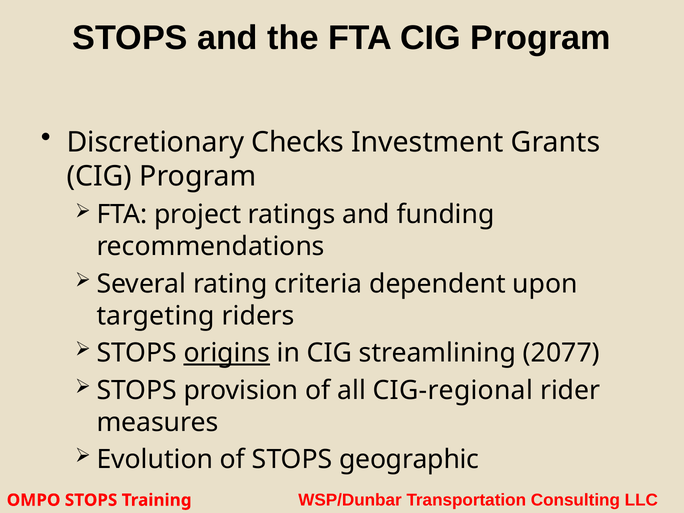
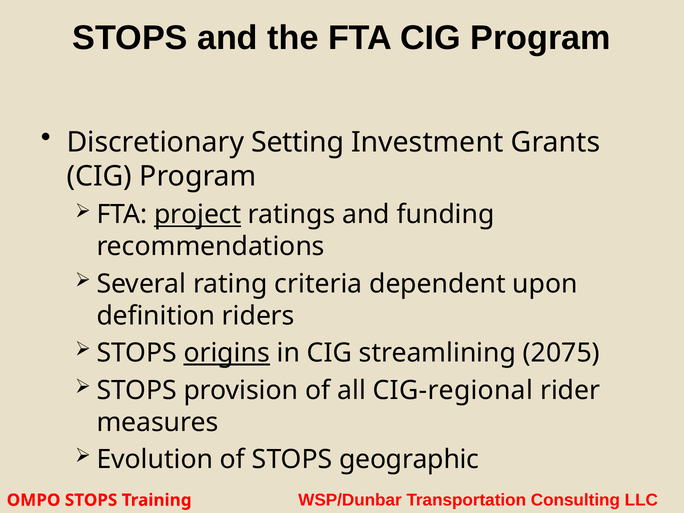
Checks: Checks -> Setting
project underline: none -> present
targeting: targeting -> definition
2077: 2077 -> 2075
